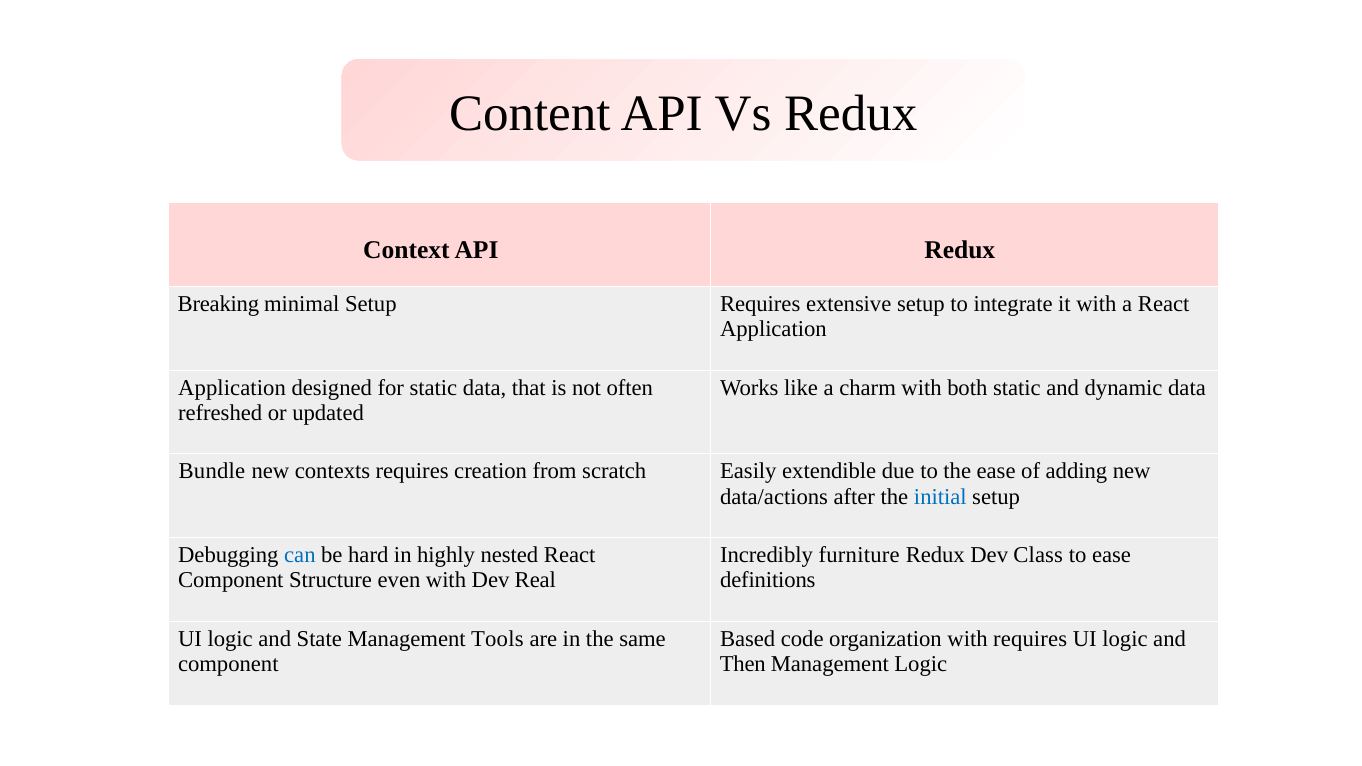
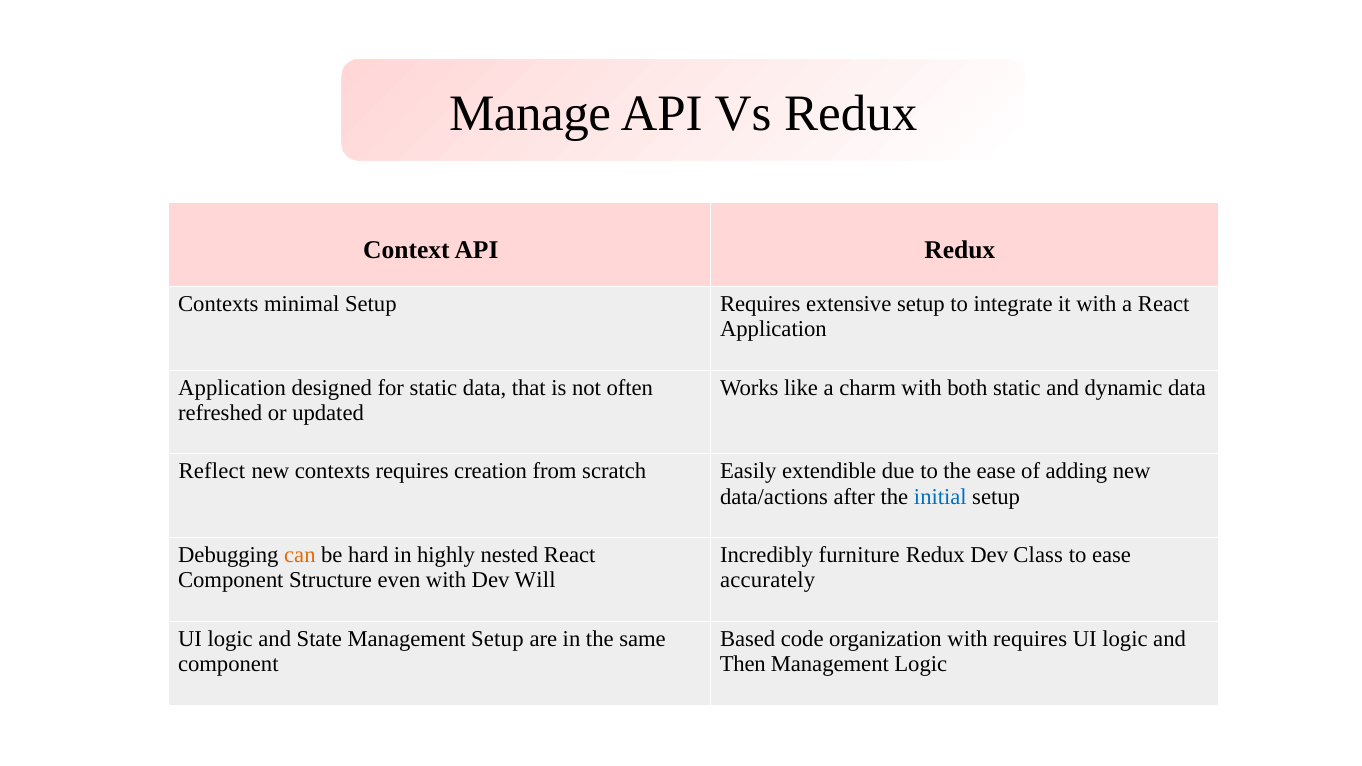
Content: Content -> Manage
Breaking at (218, 304): Breaking -> Contexts
Bundle: Bundle -> Reflect
can colour: blue -> orange
Real: Real -> Will
definitions: definitions -> accurately
Management Tools: Tools -> Setup
